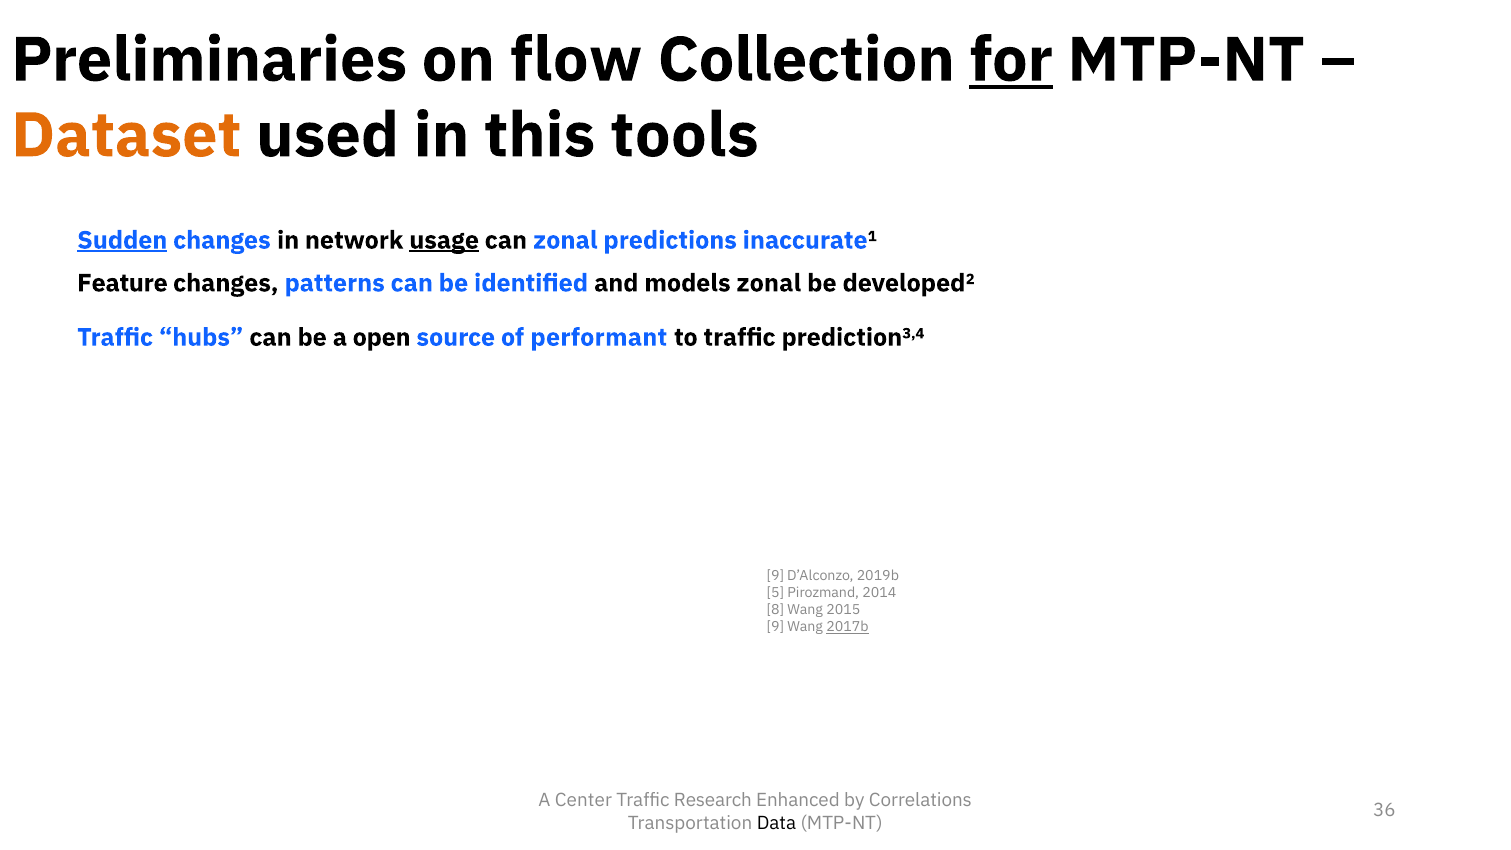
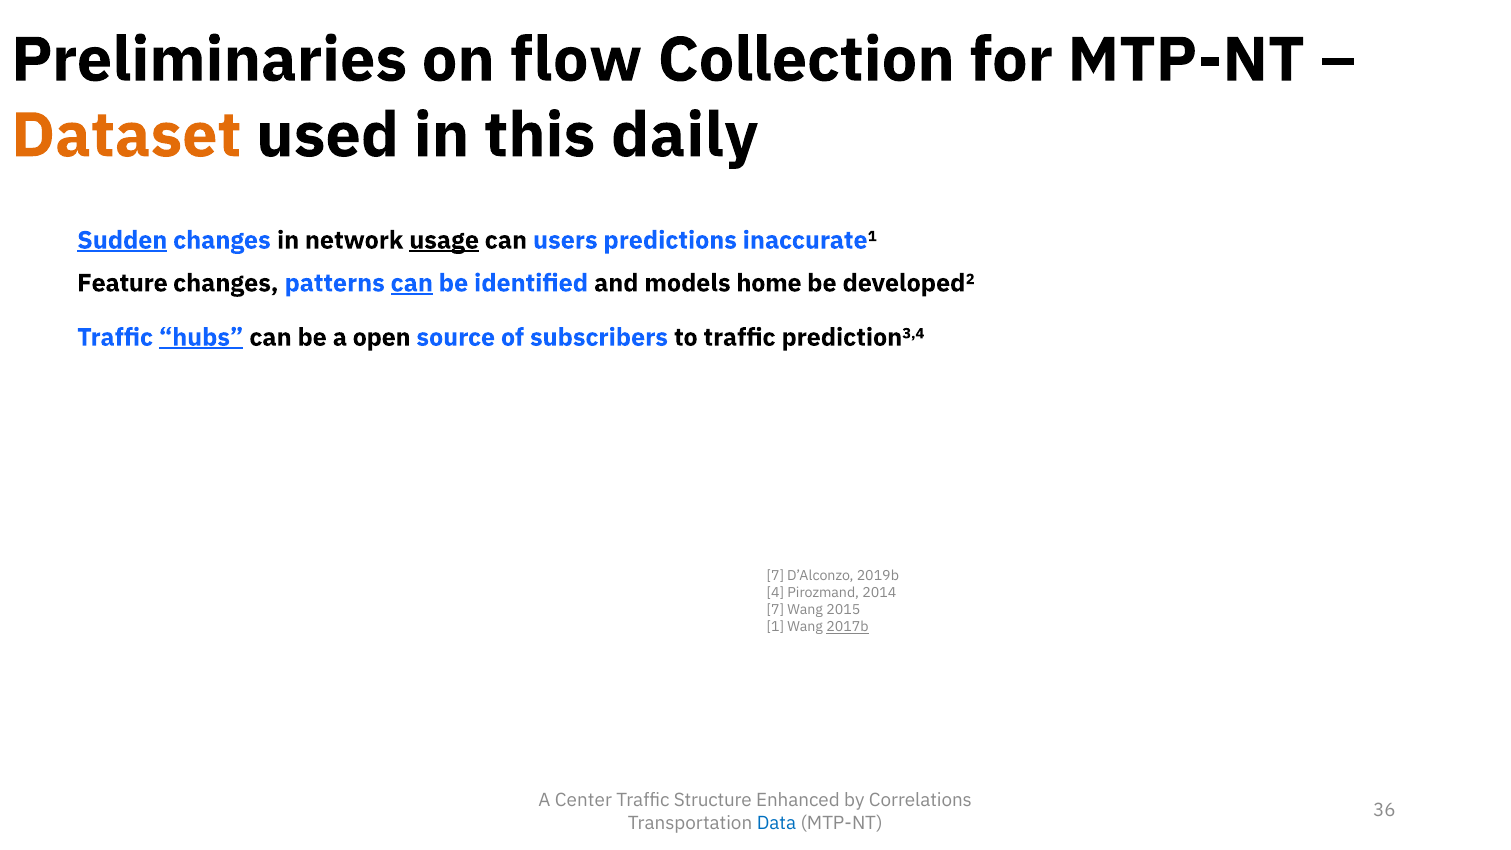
for underline: present -> none
tools: tools -> daily
can zonal: zonal -> users
can at (412, 283) underline: none -> present
models zonal: zonal -> home
hubs underline: none -> present
performant: performant -> subscribers
9 at (775, 576): 9 -> 7
5: 5 -> 4
8 at (775, 610): 8 -> 7
9 at (775, 627): 9 -> 1
Research: Research -> Structure
Data colour: black -> blue
